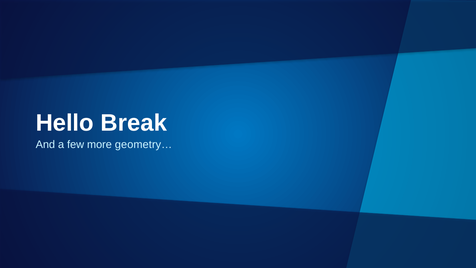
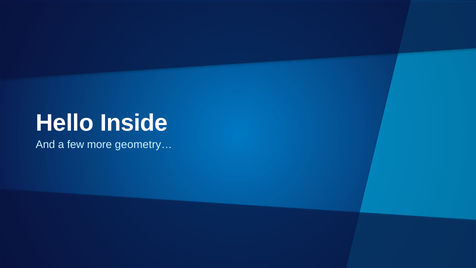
Break: Break -> Inside
